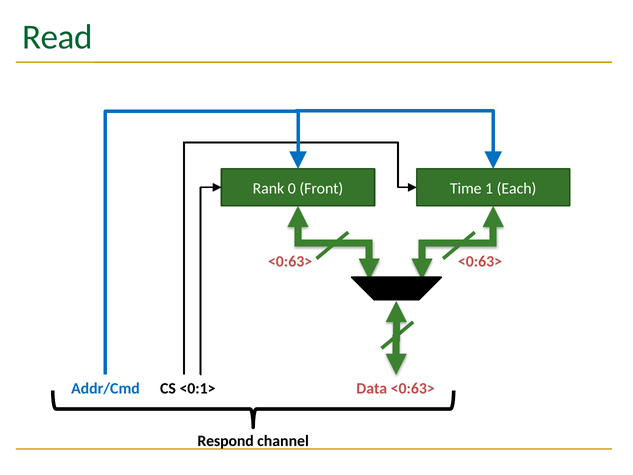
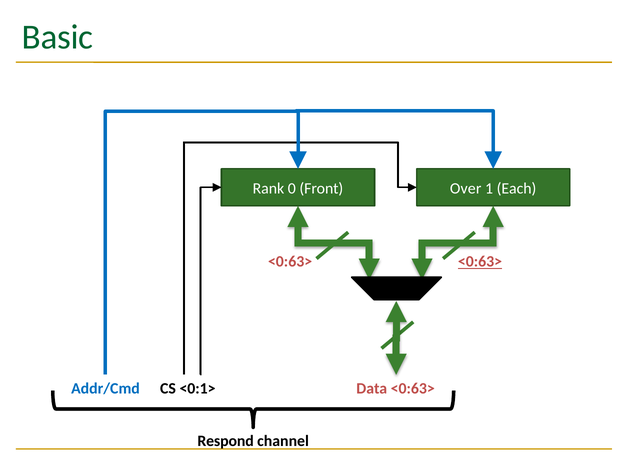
Read: Read -> Basic
Time: Time -> Over
<0:63> at (480, 262) underline: none -> present
